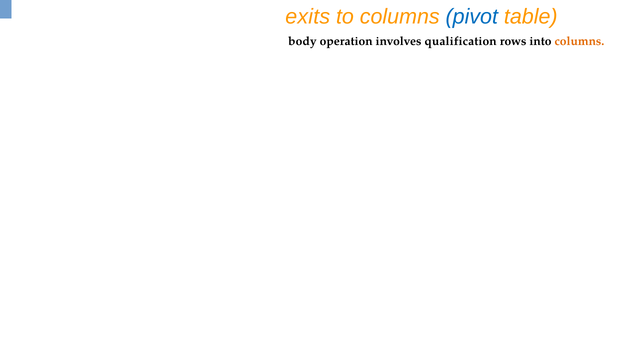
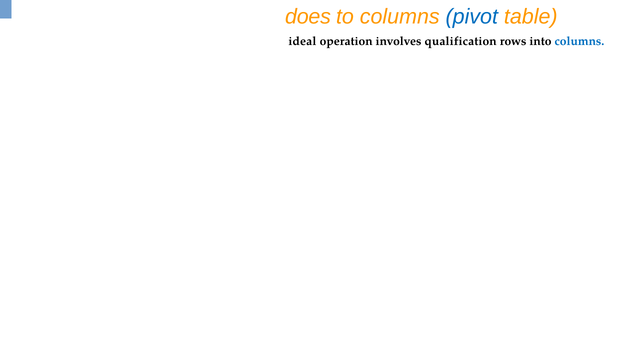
exits: exits -> does
body: body -> ideal
columns at (579, 41) colour: orange -> blue
